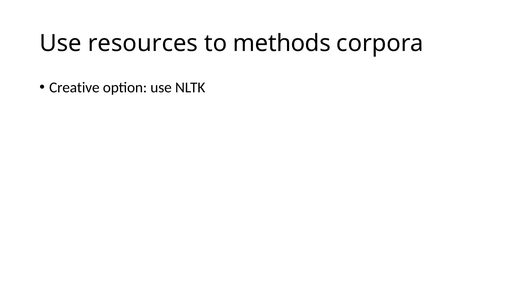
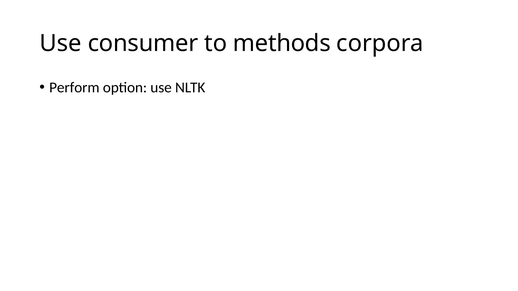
resources: resources -> consumer
Creative: Creative -> Perform
